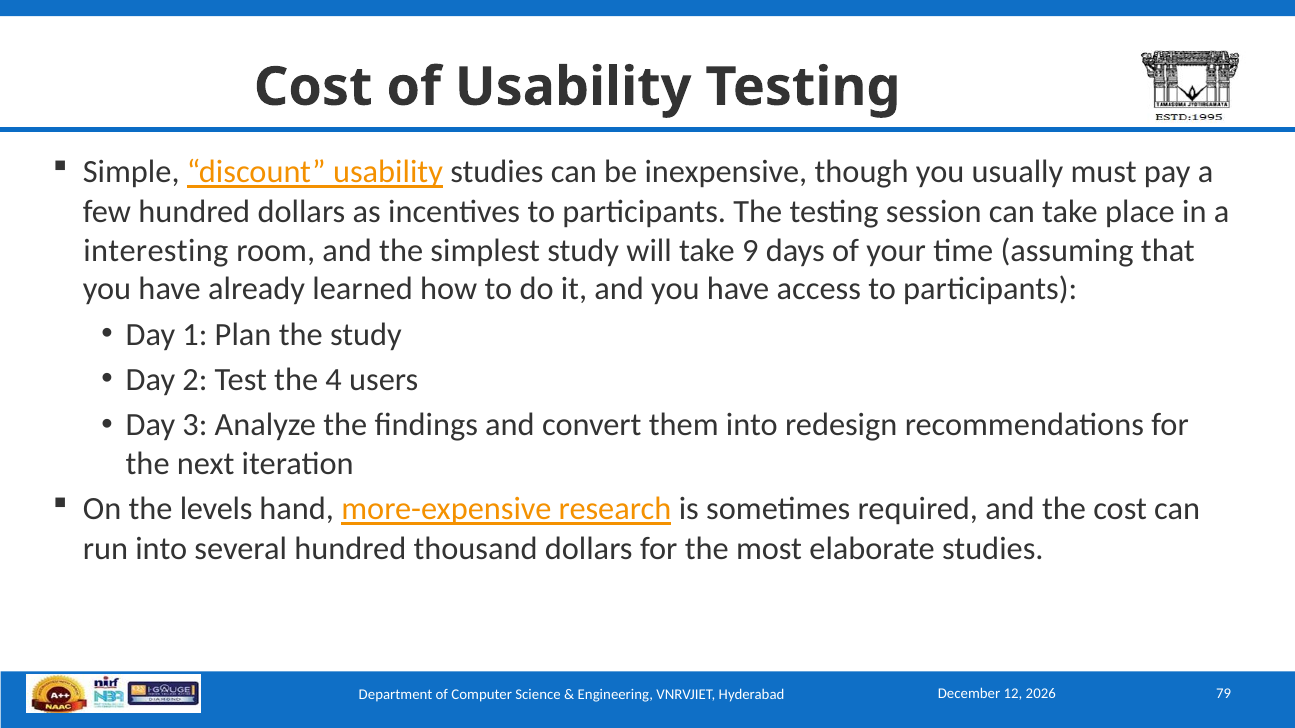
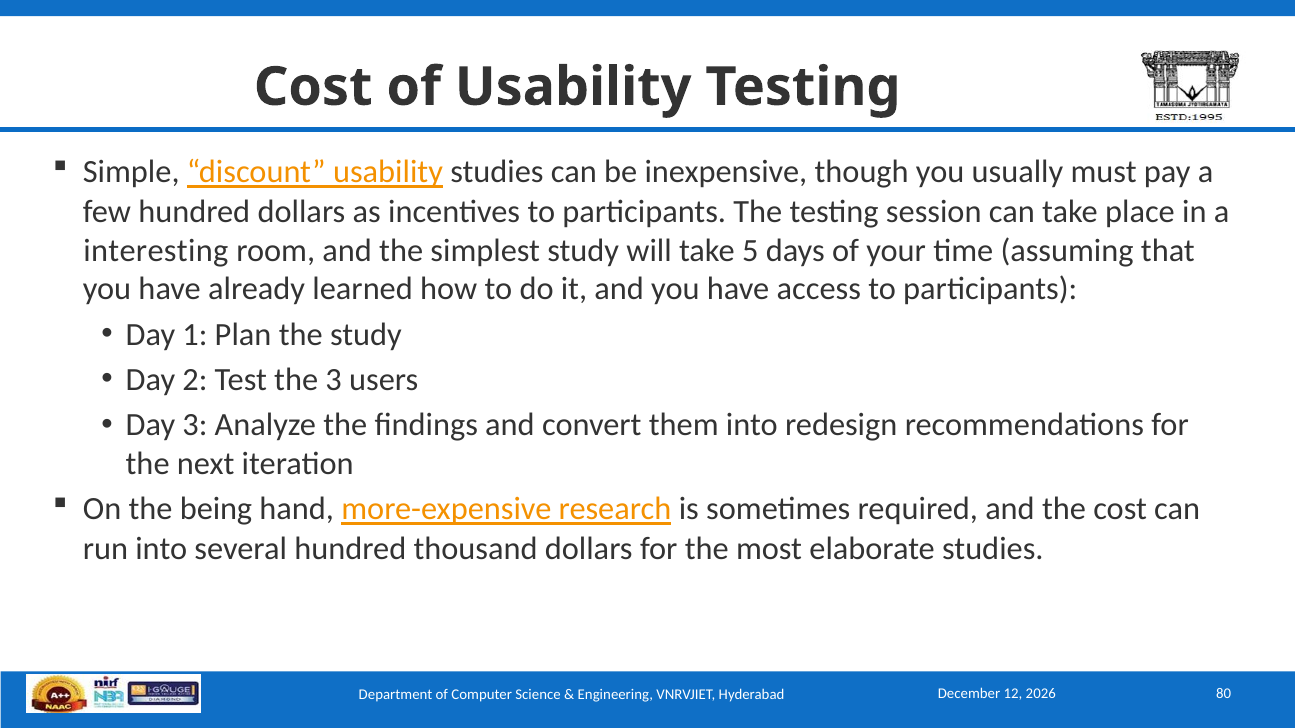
9: 9 -> 5
the 4: 4 -> 3
levels: levels -> being
79: 79 -> 80
